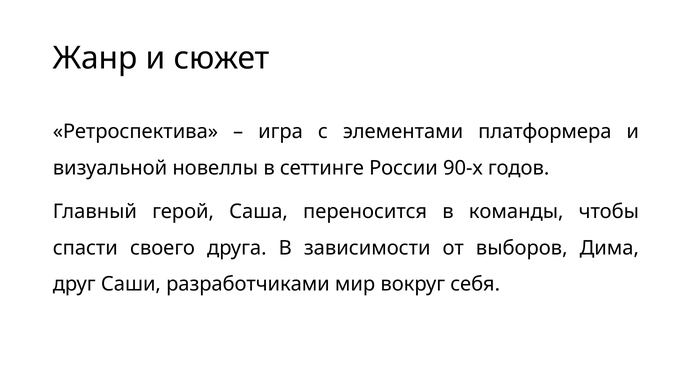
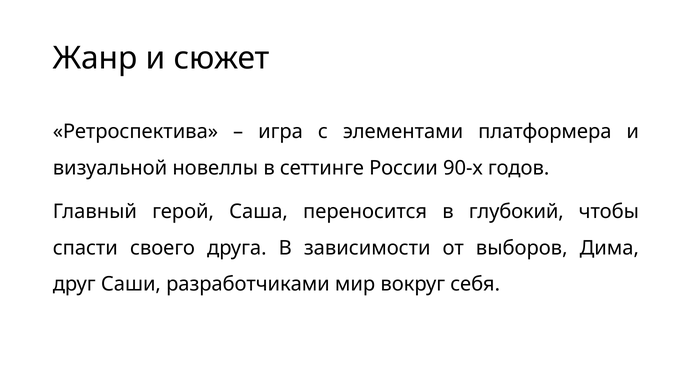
команды: команды -> глубокий
